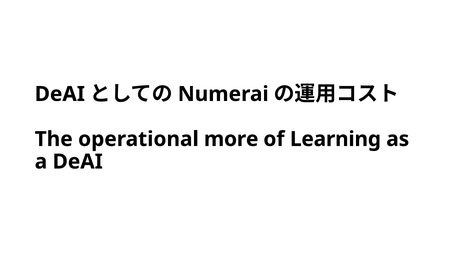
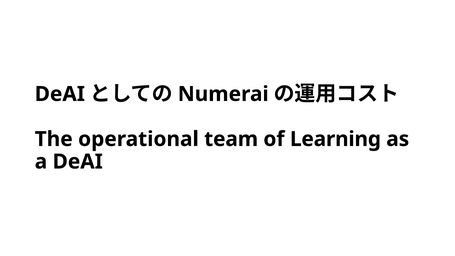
more: more -> team
